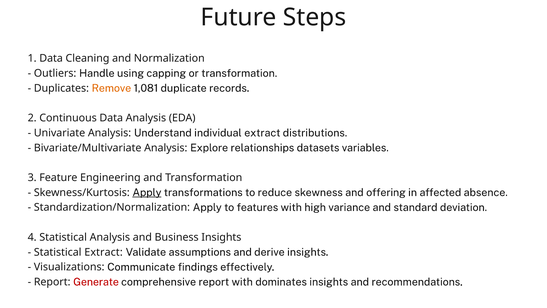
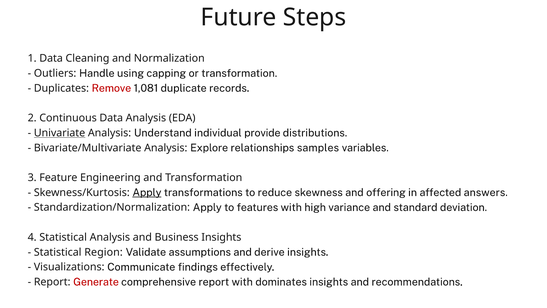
Remove colour: orange -> red
Univariate underline: none -> present
individual extract: extract -> provide
datasets: datasets -> samples
absence: absence -> answers
Statistical Extract: Extract -> Region
